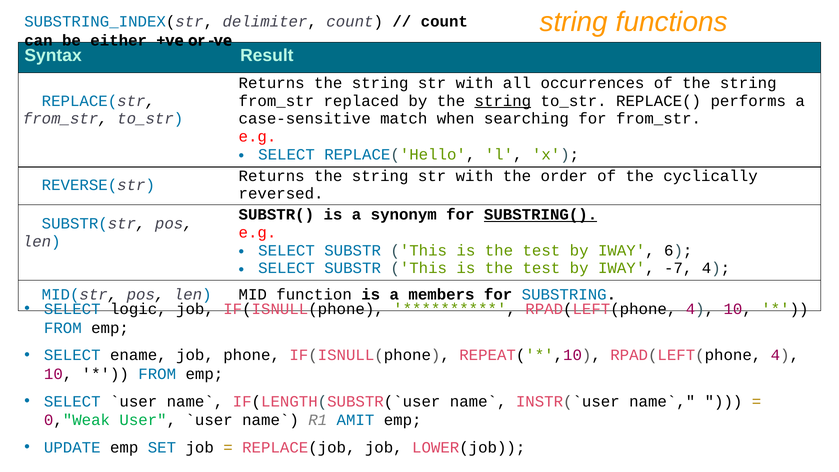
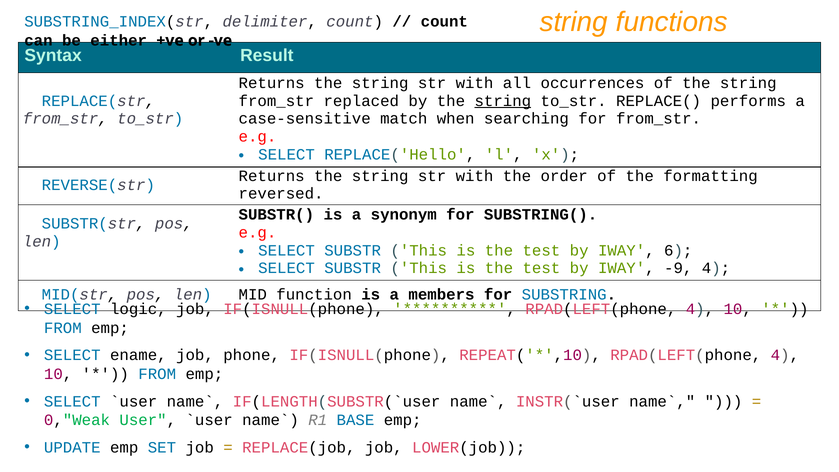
cyclically: cyclically -> formatting
SUBSTRING( underline: present -> none
-7: -7 -> -9
AMIT: AMIT -> BASE
